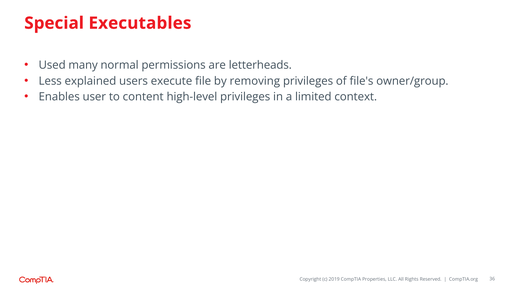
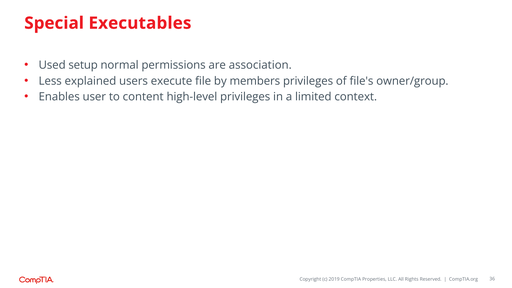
many: many -> setup
letterheads: letterheads -> association
removing: removing -> members
